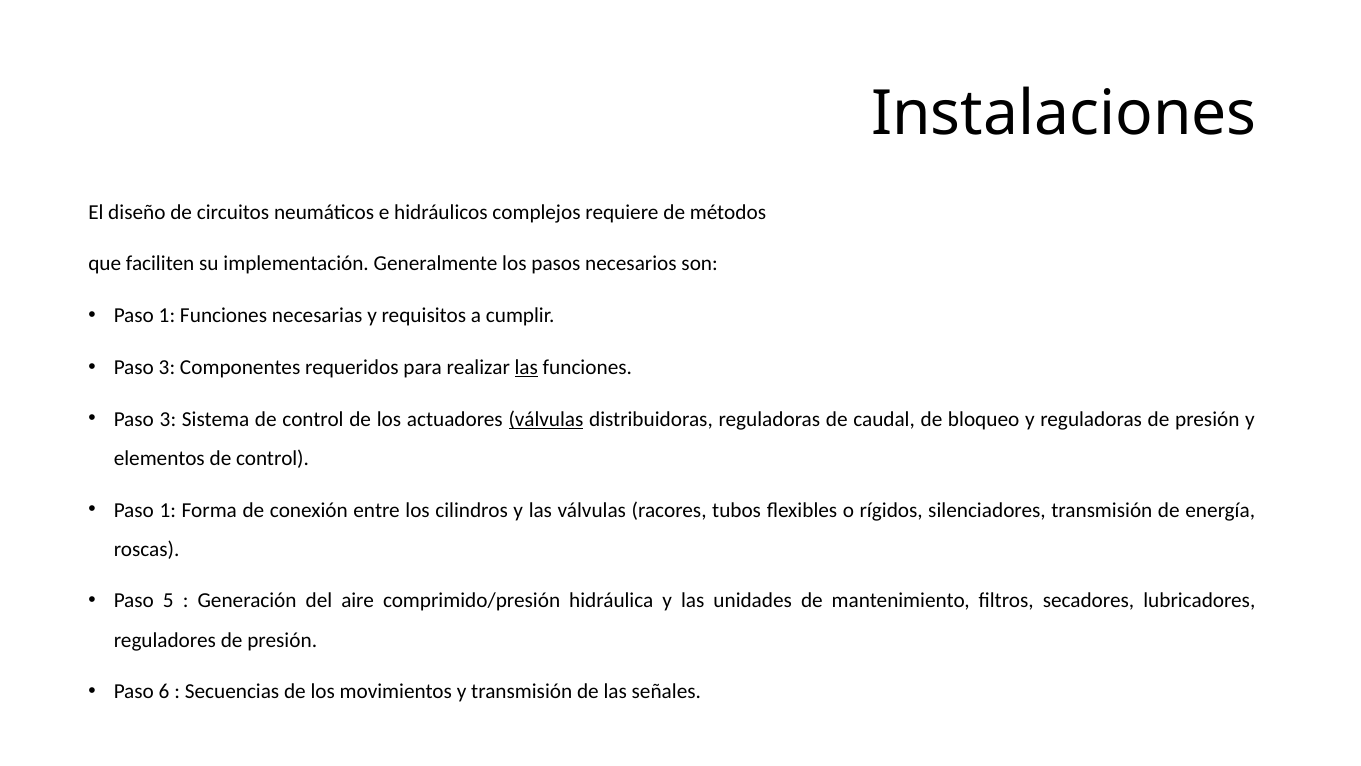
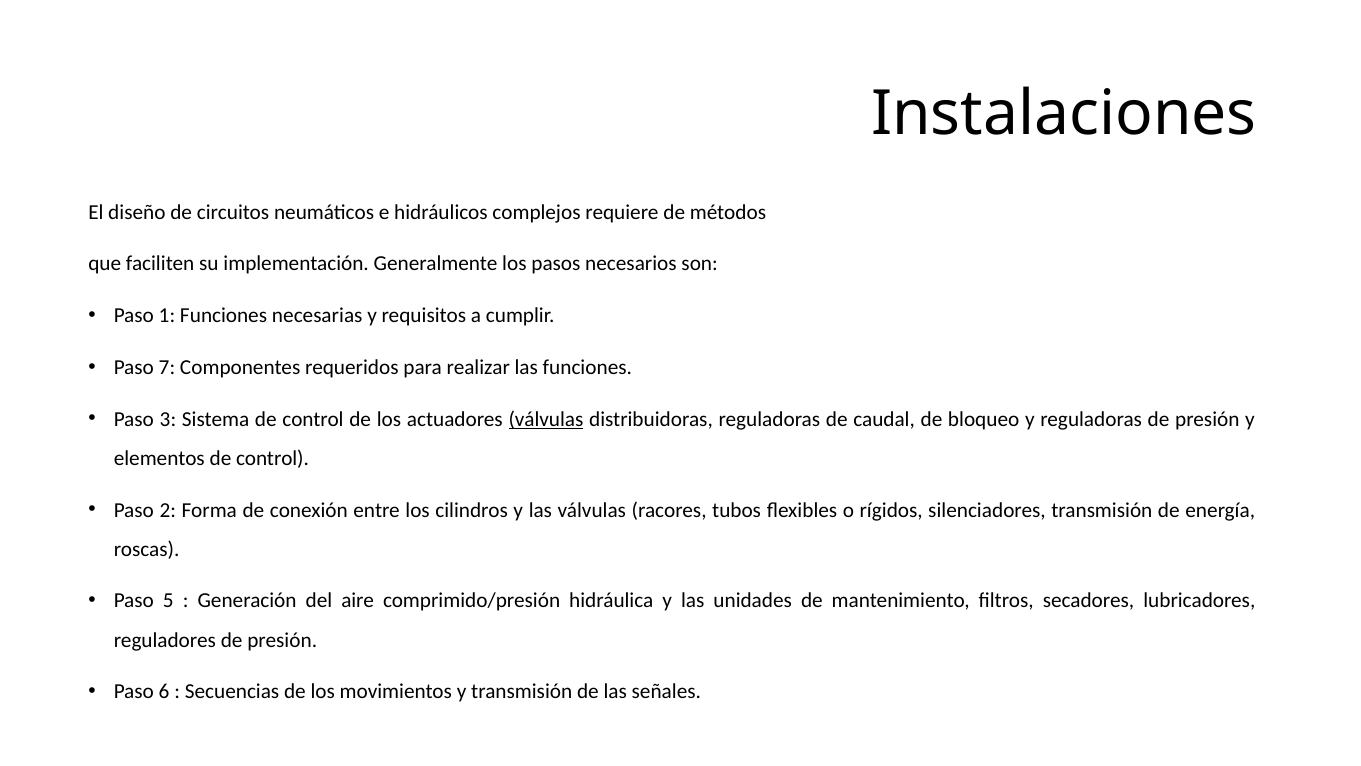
3 at (167, 367): 3 -> 7
las at (526, 367) underline: present -> none
1 at (168, 510): 1 -> 2
